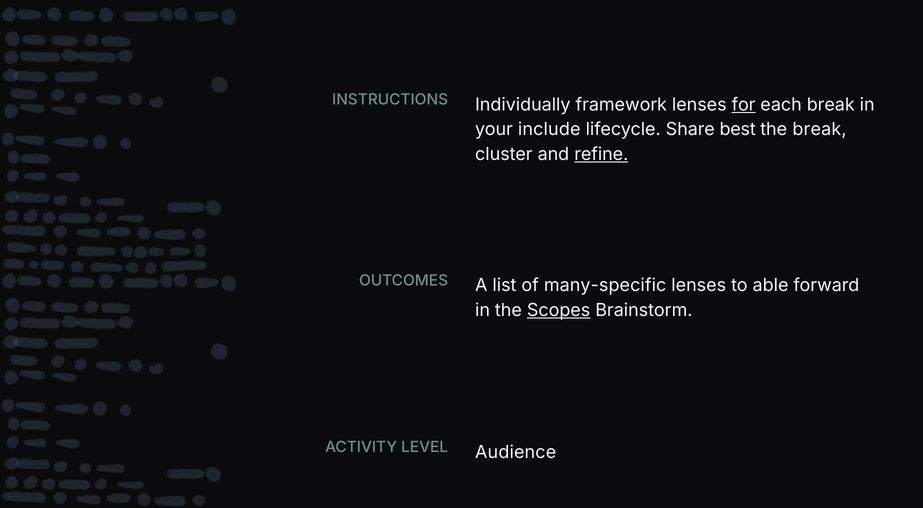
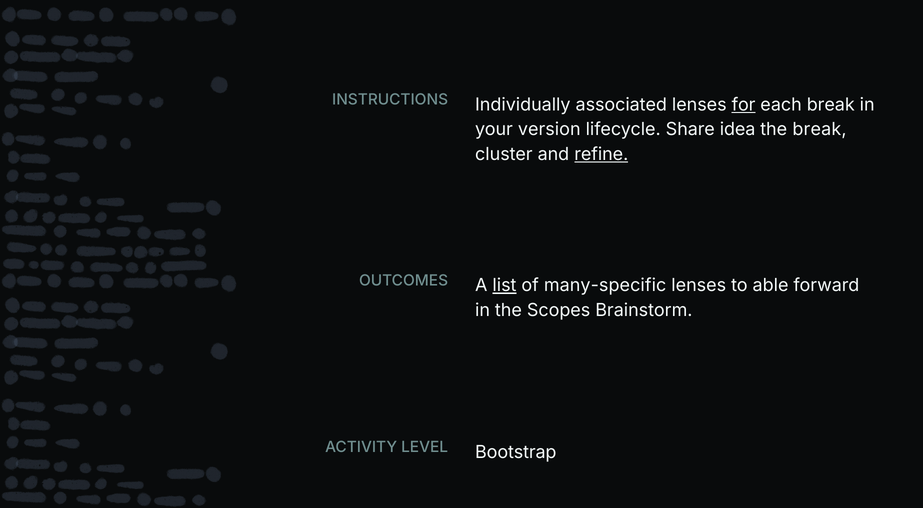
framework: framework -> associated
include: include -> version
best: best -> idea
list underline: none -> present
Scopes underline: present -> none
Audience: Audience -> Bootstrap
